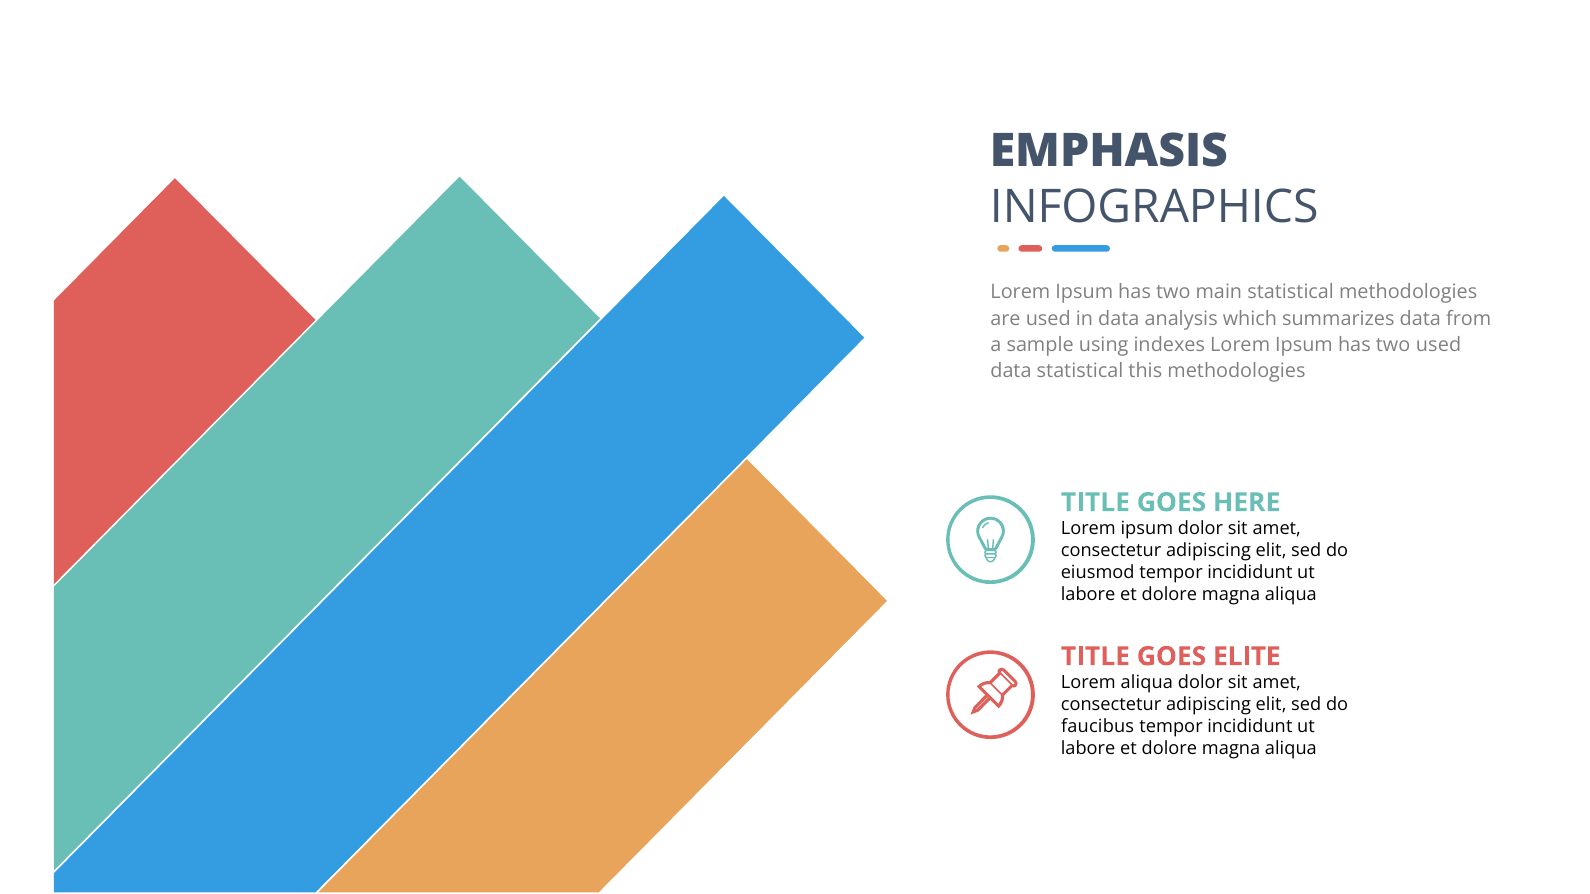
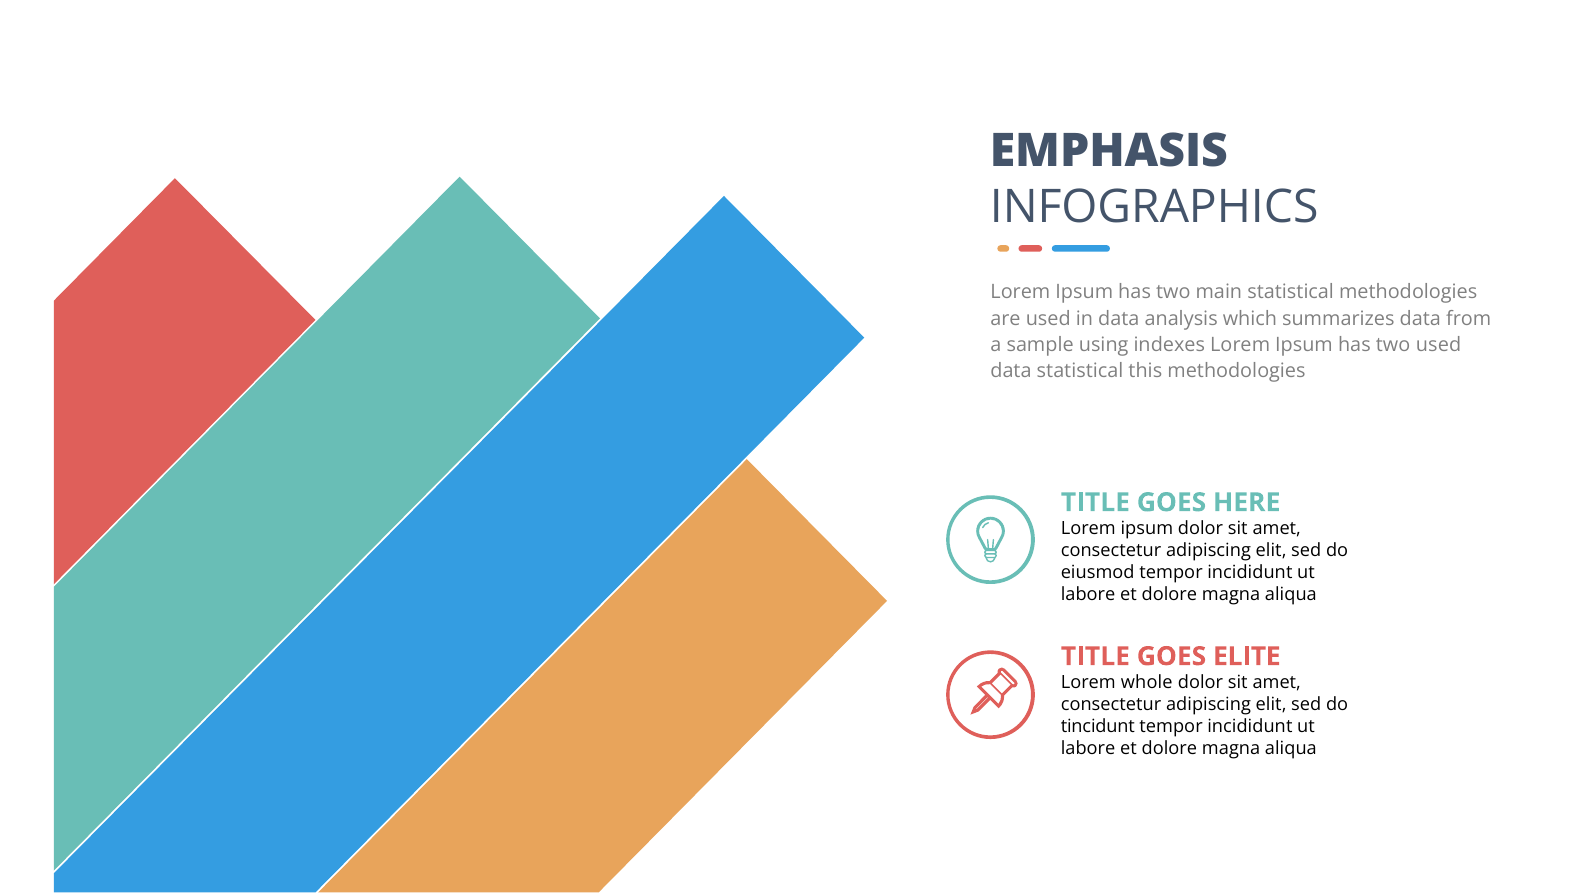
Lorem aliqua: aliqua -> whole
faucibus: faucibus -> tincidunt
